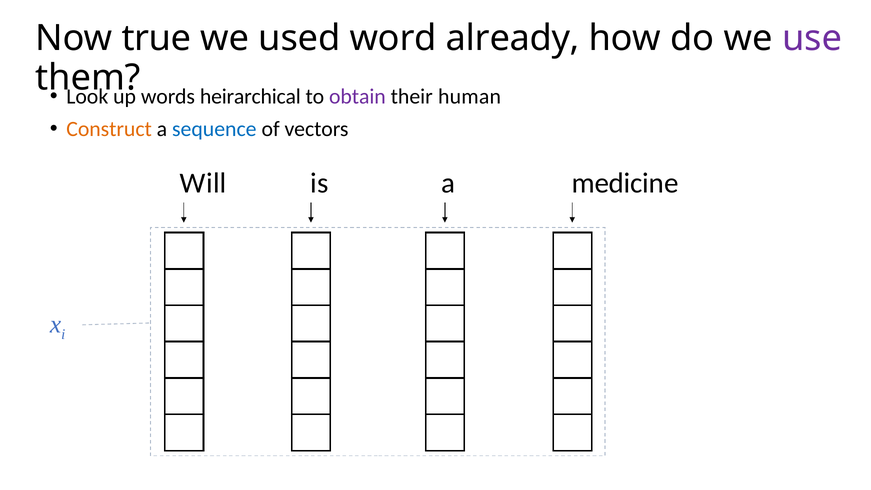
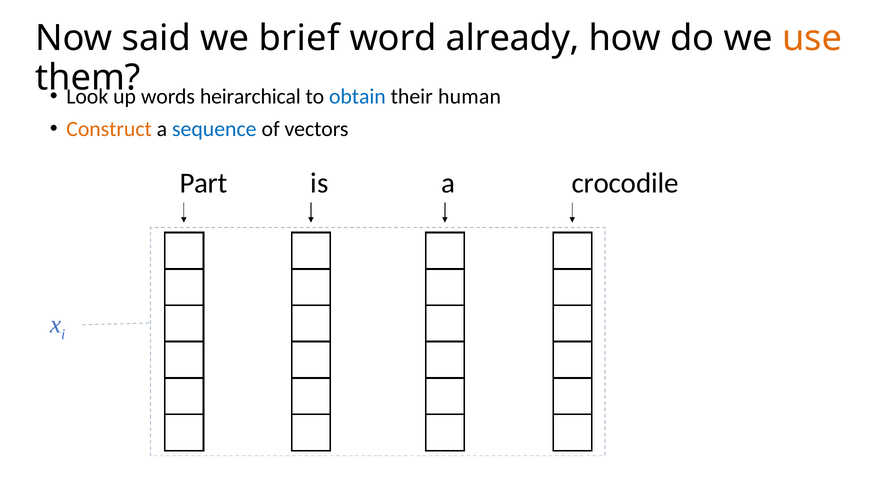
true: true -> said
used: used -> brief
use colour: purple -> orange
obtain colour: purple -> blue
Will: Will -> Part
medicine: medicine -> crocodile
